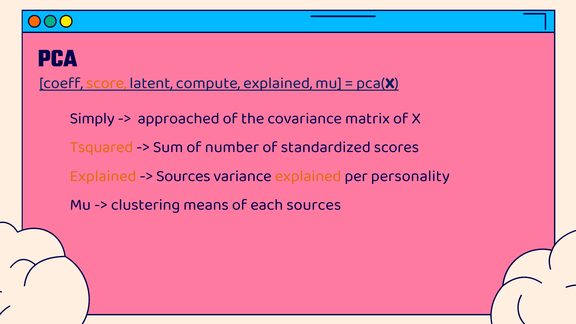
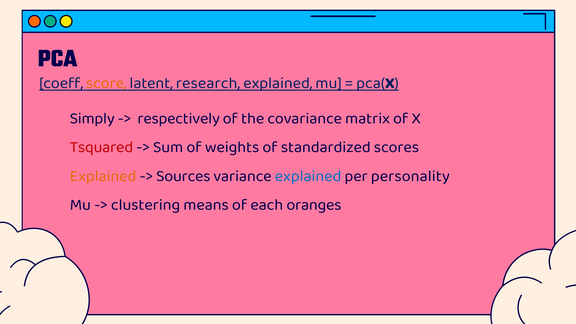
compute: compute -> research
approached: approached -> respectively
Tsquared colour: orange -> red
number: number -> weights
explained at (308, 176) colour: orange -> blue
each sources: sources -> oranges
